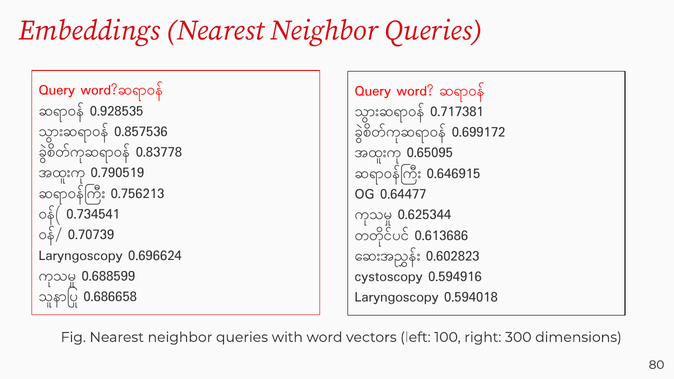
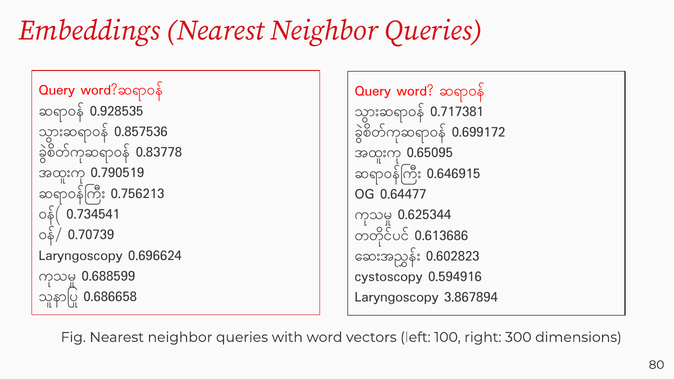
0.594018: 0.594018 -> 3.867894
